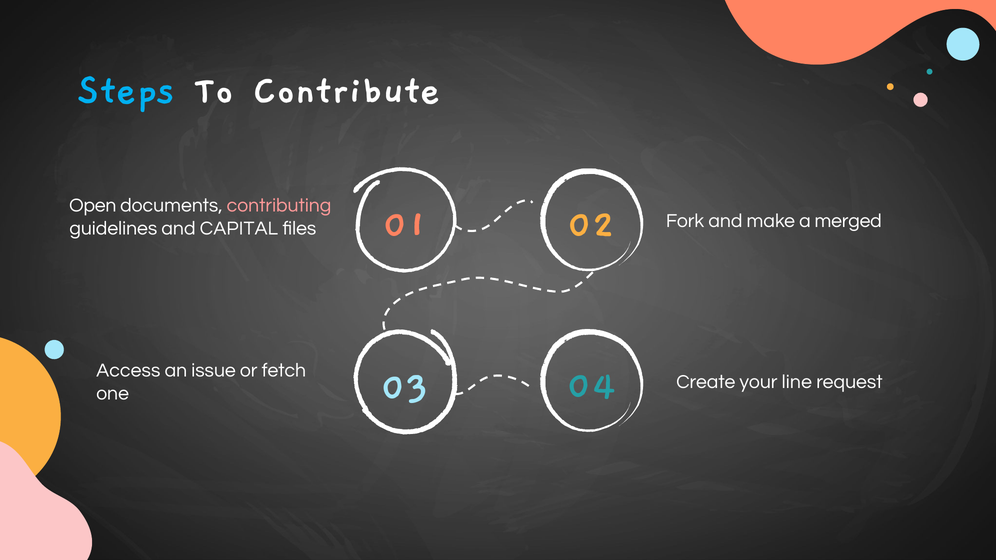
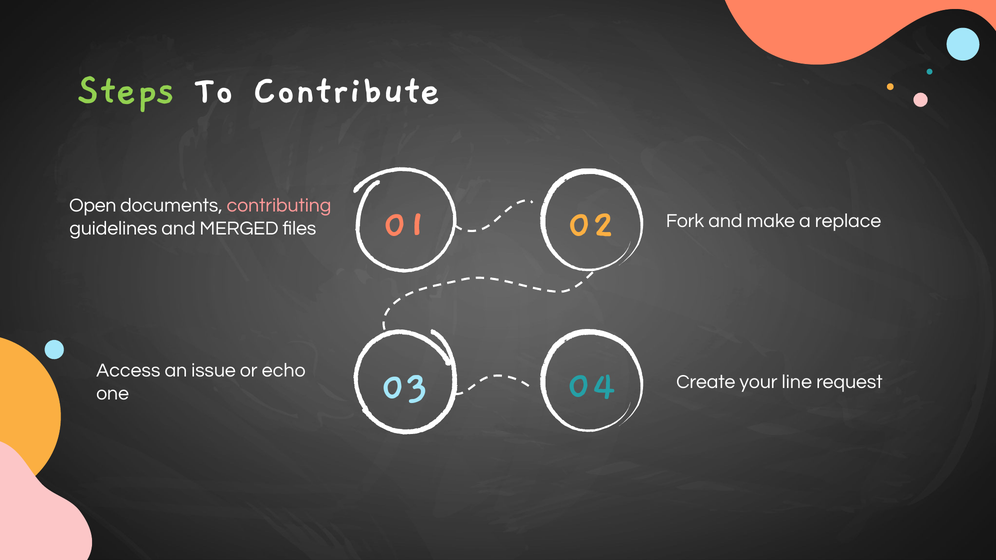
Steps colour: light blue -> light green
merged: merged -> replace
CAPITAL: CAPITAL -> MERGED
fetch: fetch -> echo
